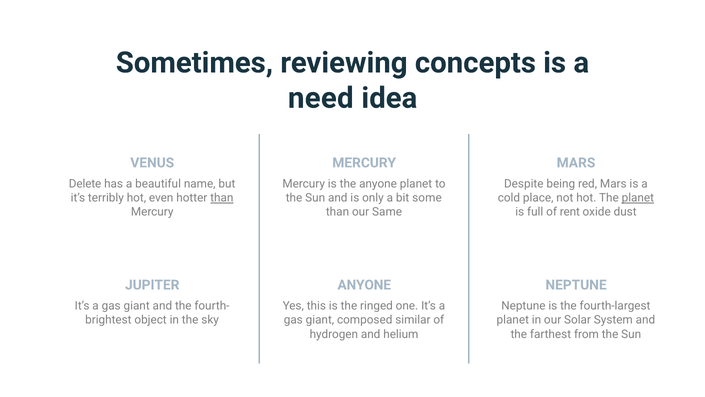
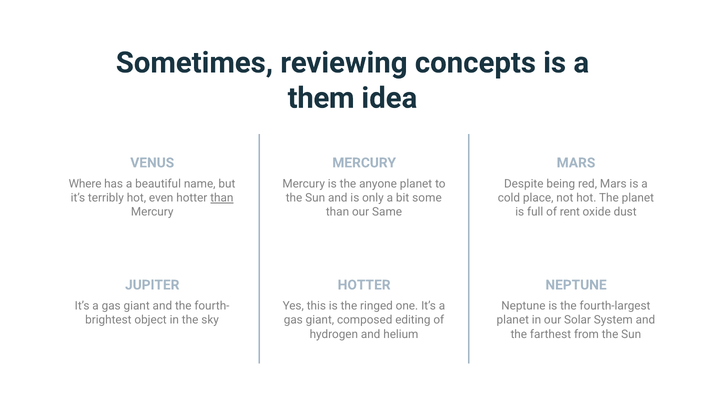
need: need -> them
Delete: Delete -> Where
planet at (638, 198) underline: present -> none
JUPITER ANYONE: ANYONE -> HOTTER
similar: similar -> editing
